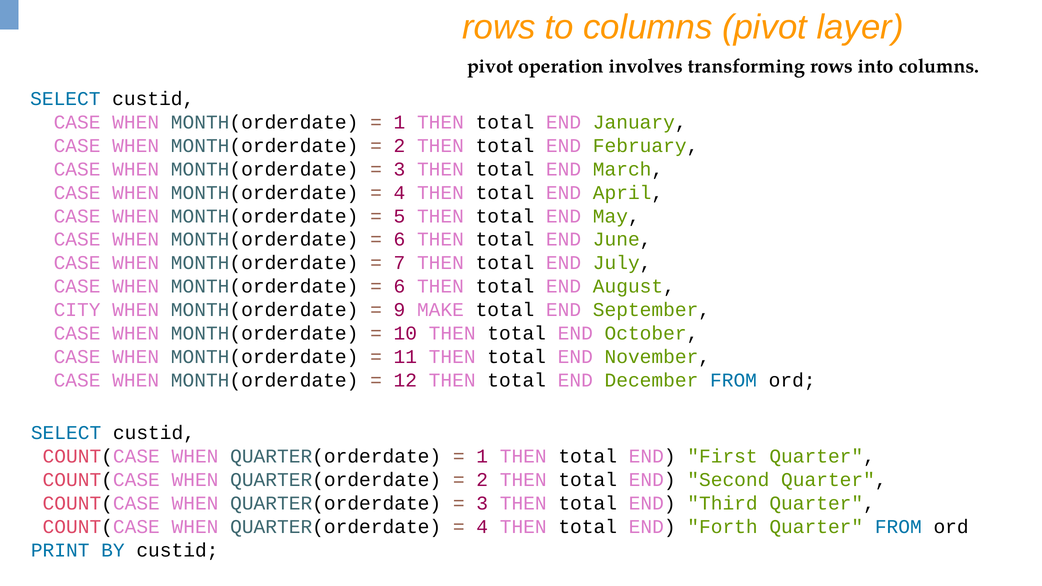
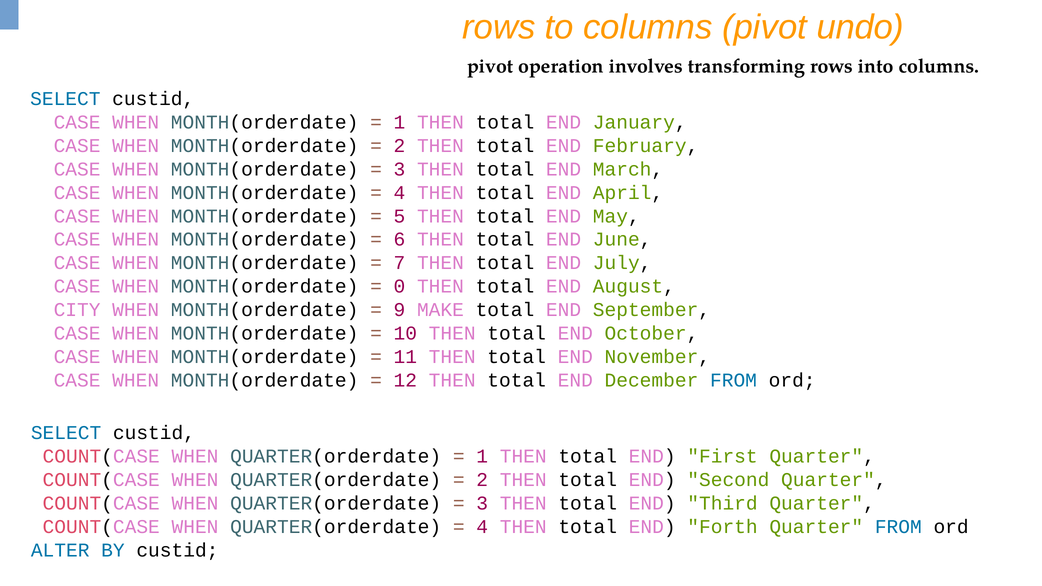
layer: layer -> undo
6 at (399, 286): 6 -> 0
PRINT: PRINT -> ALTER
